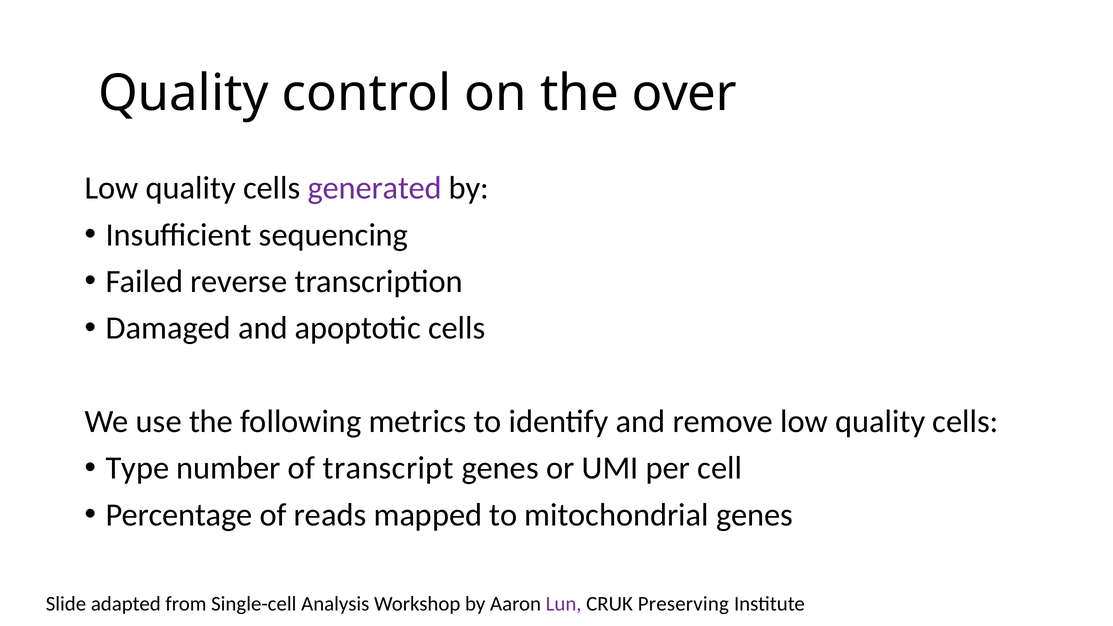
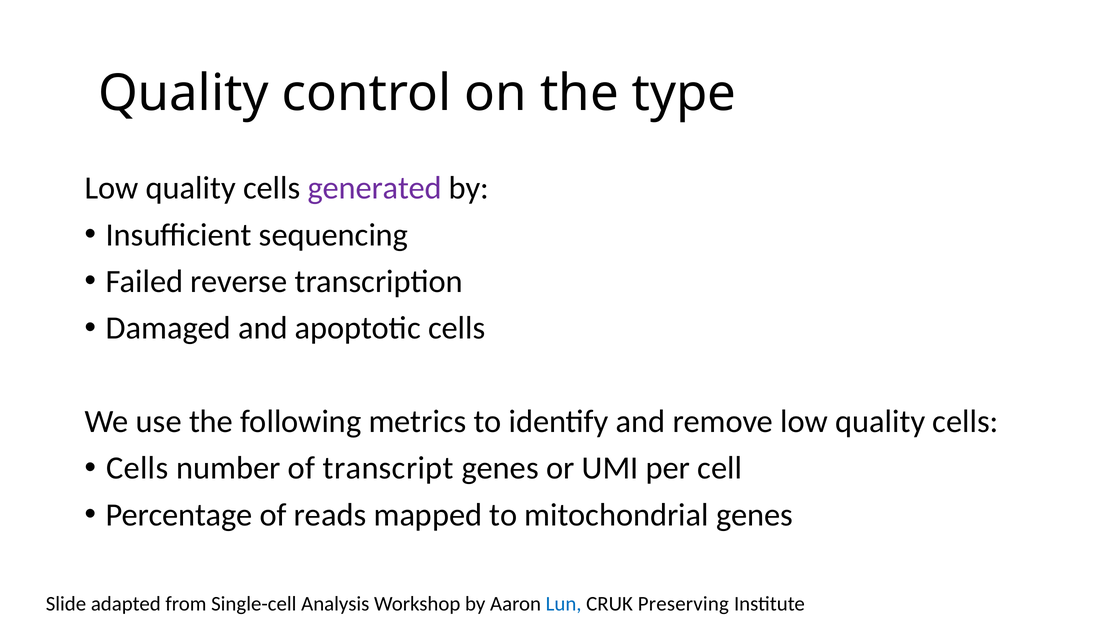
over: over -> type
Type at (137, 468): Type -> Cells
Lun colour: purple -> blue
